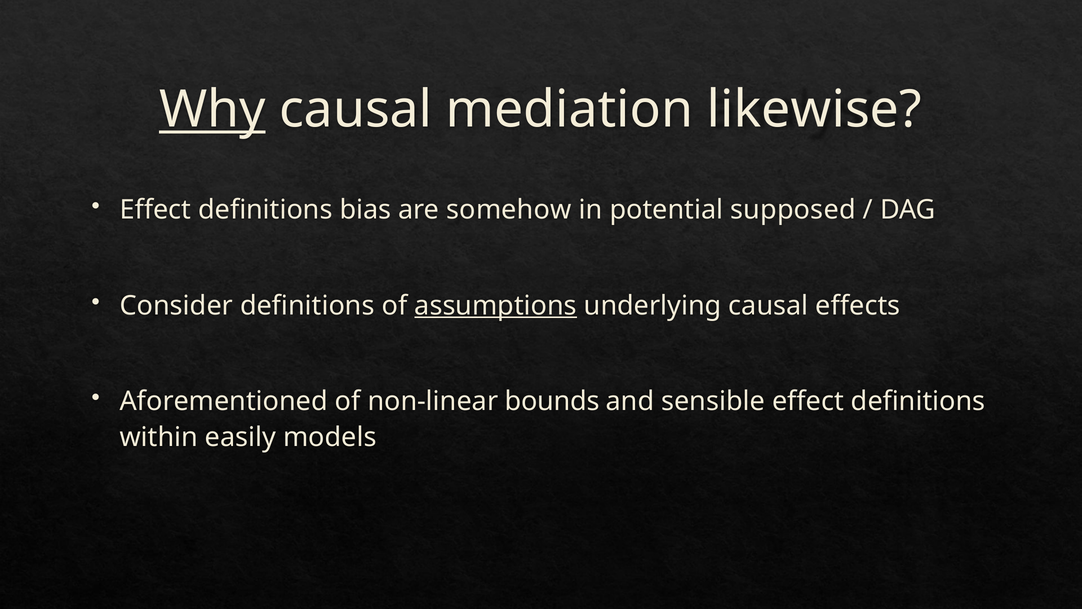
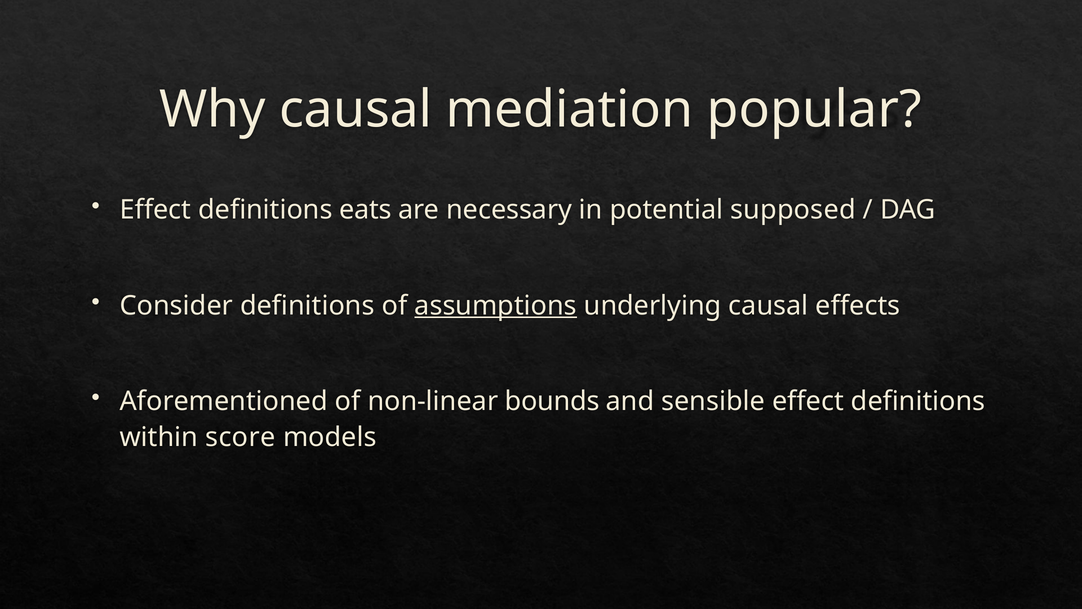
Why underline: present -> none
likewise: likewise -> popular
bias: bias -> eats
somehow: somehow -> necessary
easily: easily -> score
